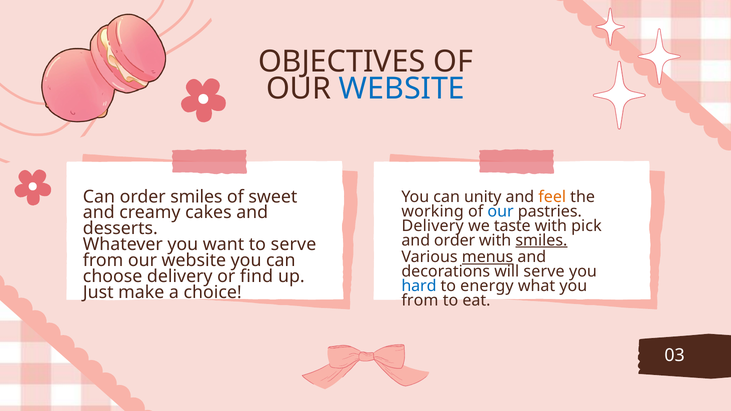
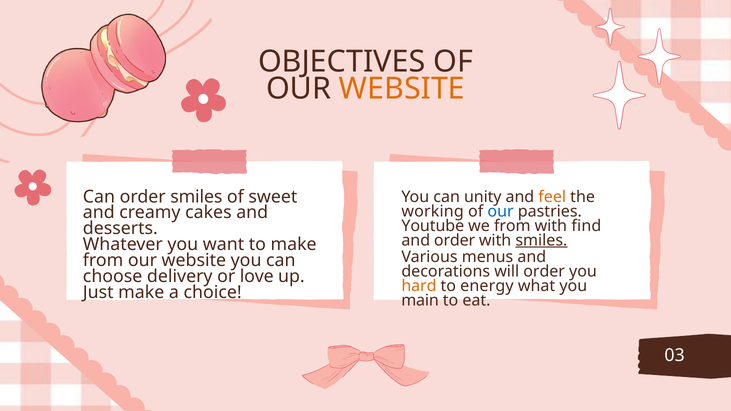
WEBSITE at (402, 89) colour: blue -> orange
Delivery at (433, 226): Delivery -> Youtube
we taste: taste -> from
pick: pick -> find
to serve: serve -> make
menus underline: present -> none
will serve: serve -> order
find: find -> love
hard colour: blue -> orange
from at (420, 301): from -> main
